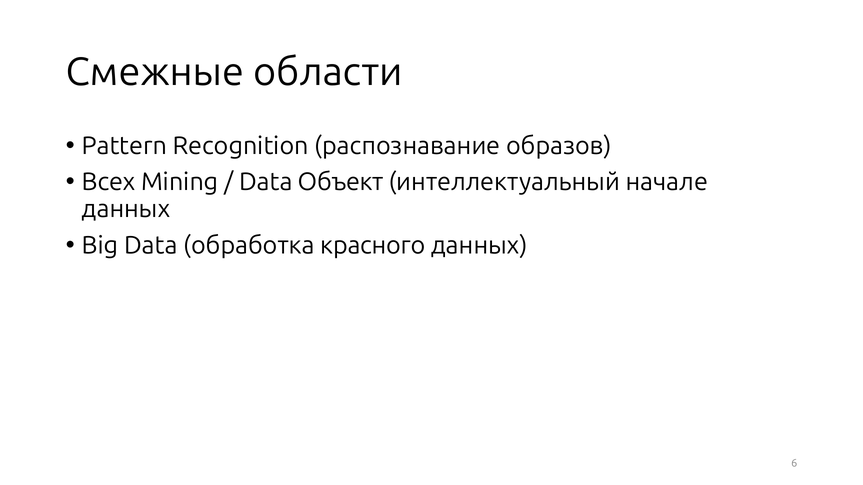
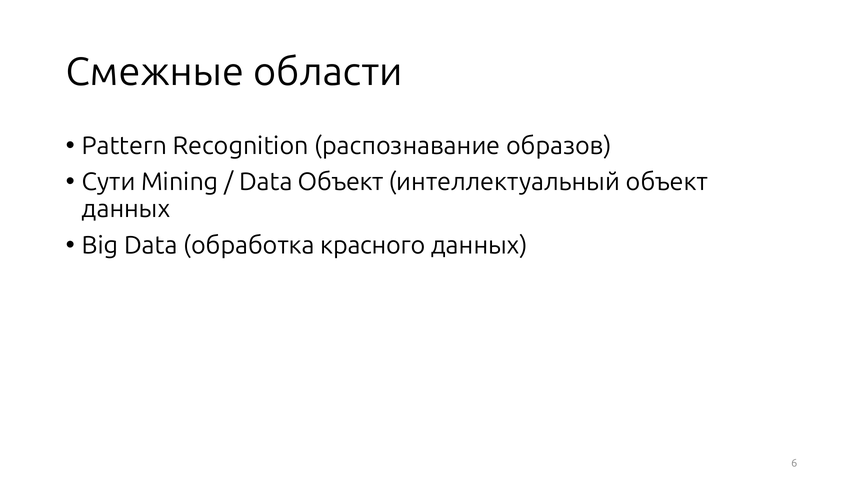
Всех: Всех -> Сути
интеллектуальный начале: начале -> объект
